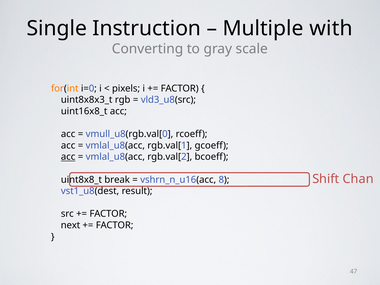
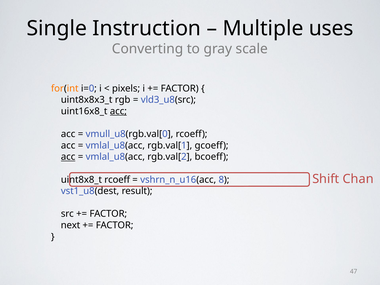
with: with -> uses
acc at (118, 111) underline: none -> present
uint8x8_t break: break -> rcoeff
